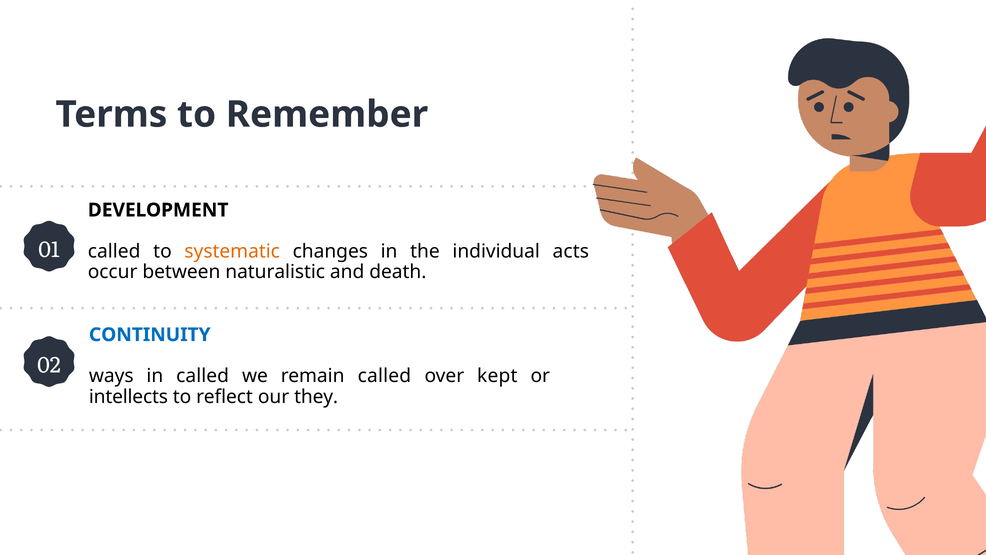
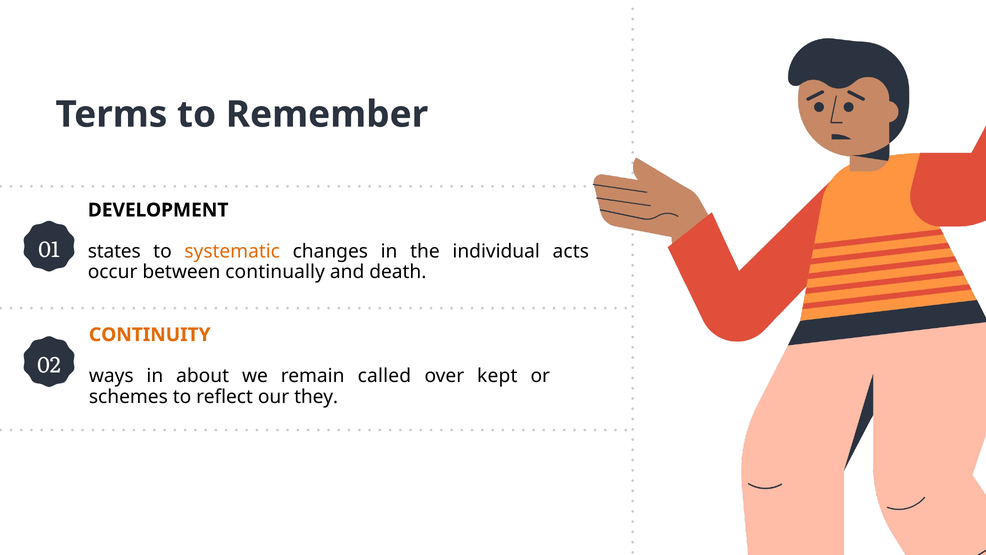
called at (114, 251): called -> states
naturalistic: naturalistic -> continually
CONTINUITY colour: blue -> orange
in called: called -> about
intellects: intellects -> schemes
